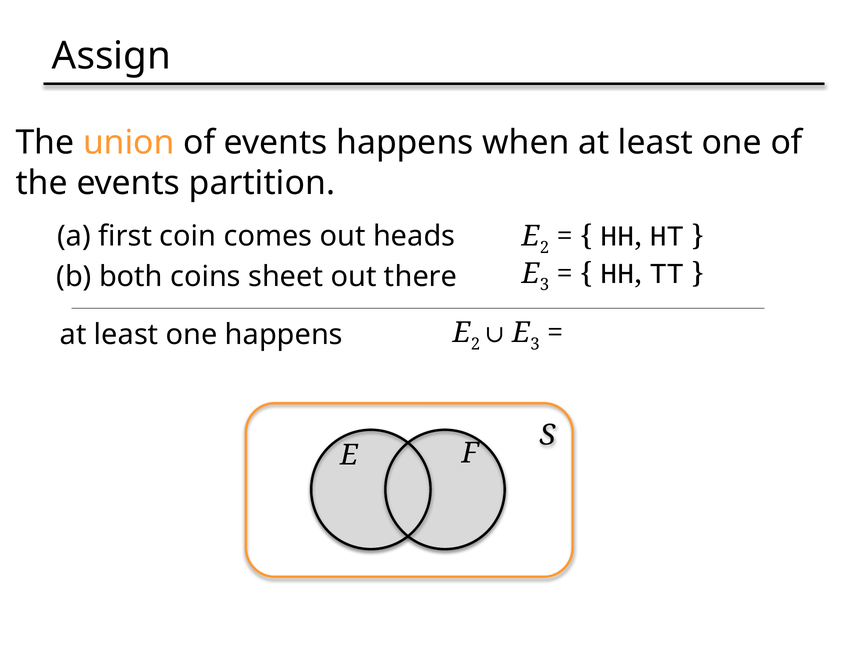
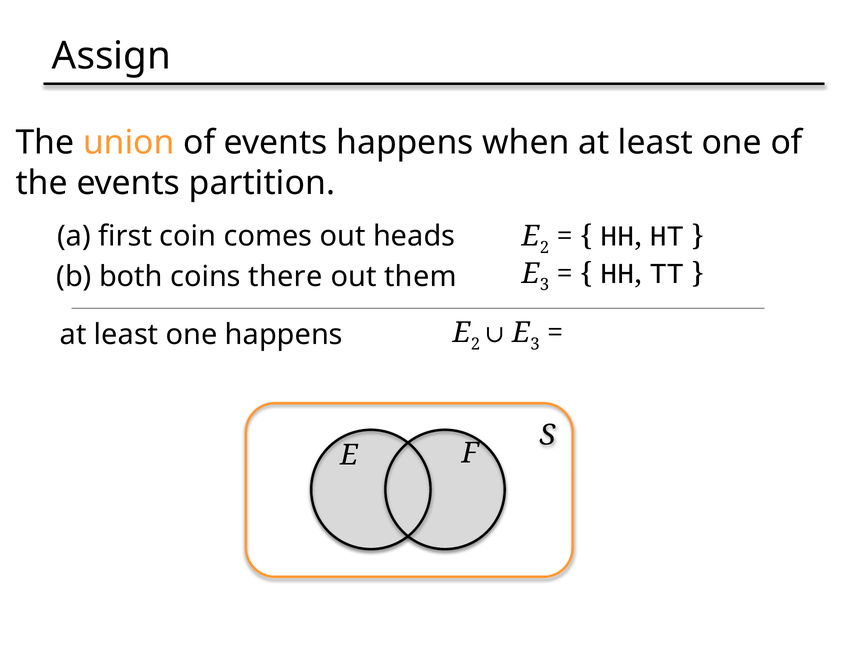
sheet: sheet -> there
there: there -> them
